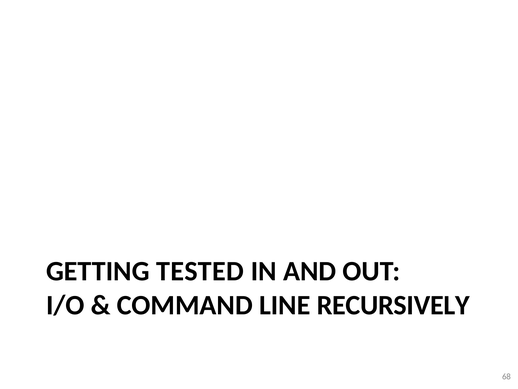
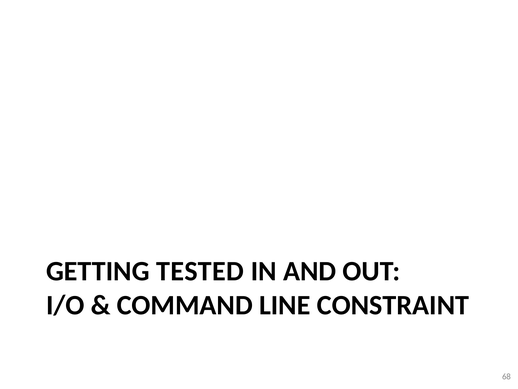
RECURSIVELY: RECURSIVELY -> CONSTRAINT
